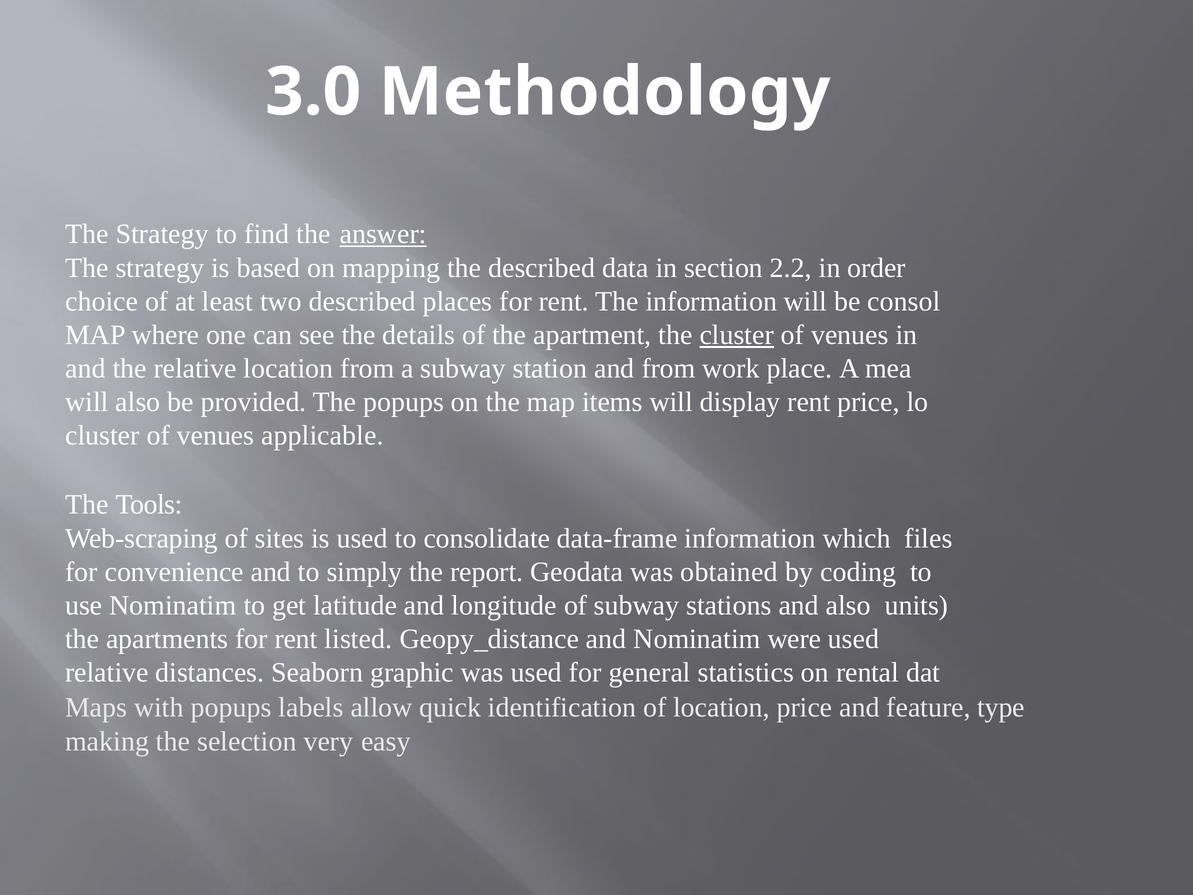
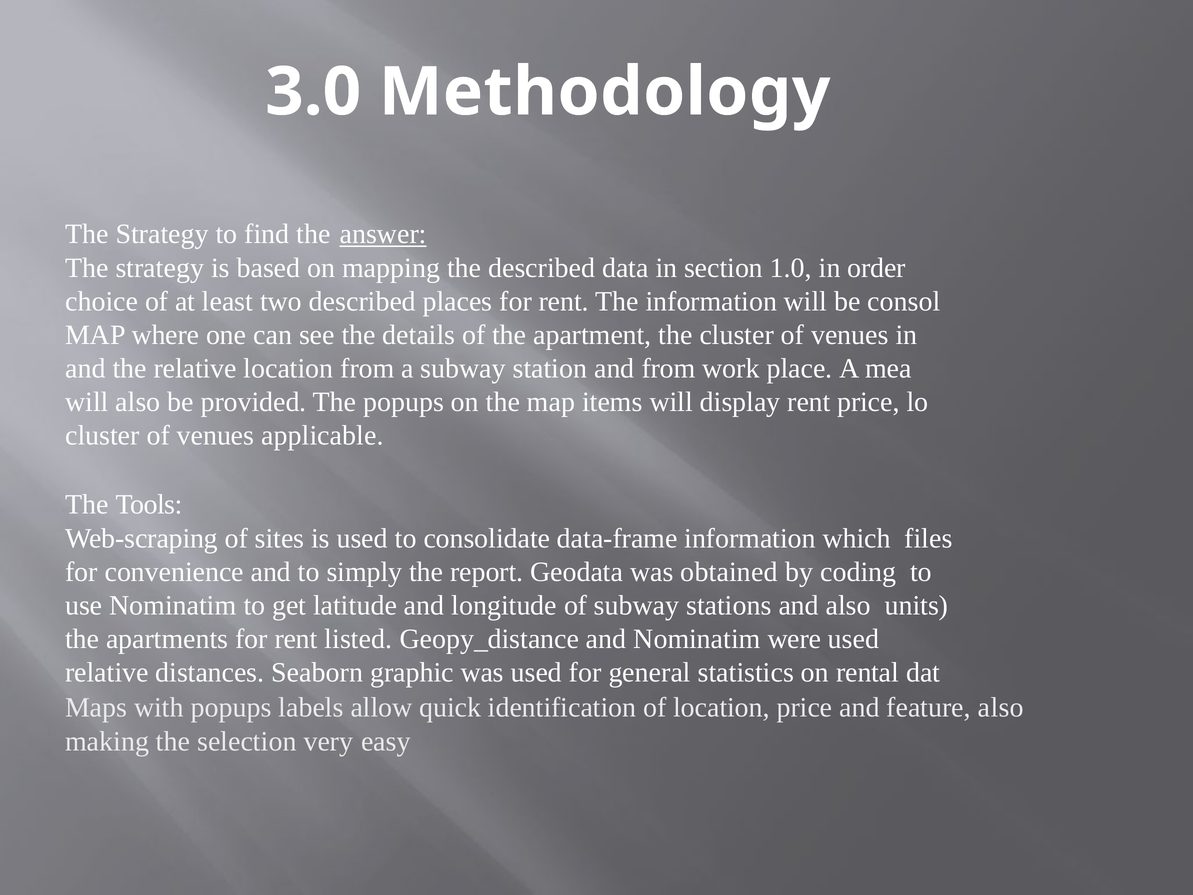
2.2: 2.2 -> 1.0
cluster at (737, 335) underline: present -> none
feature type: type -> also
